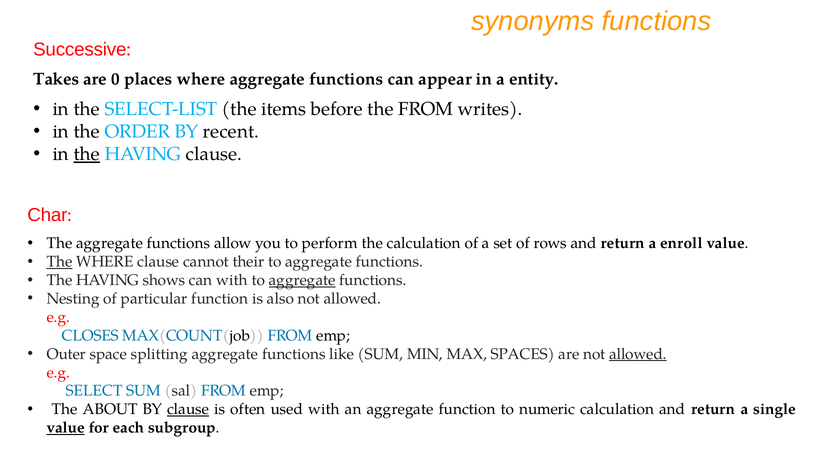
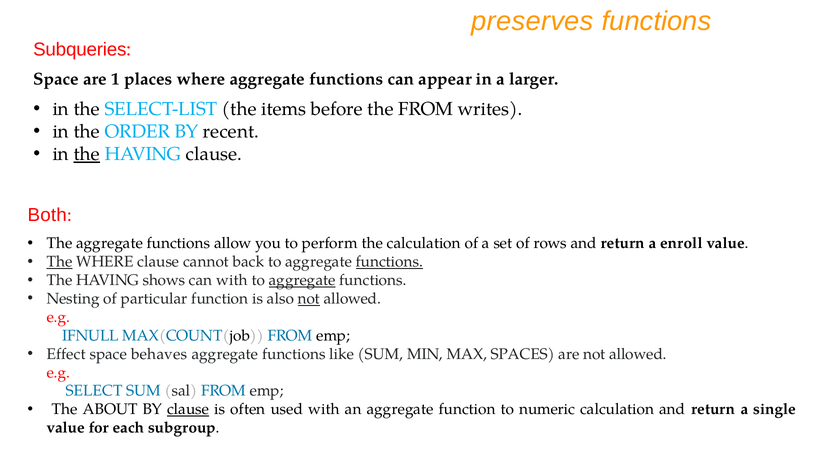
synonyms: synonyms -> preserves
Successive: Successive -> Subqueries
Takes at (56, 79): Takes -> Space
0: 0 -> 1
entity: entity -> larger
Char: Char -> Both
their: their -> back
functions at (389, 262) underline: none -> present
not at (309, 299) underline: none -> present
CLOSES: CLOSES -> IFNULL
Outer: Outer -> Effect
splitting: splitting -> behaves
allowed at (638, 354) underline: present -> none
value at (66, 428) underline: present -> none
